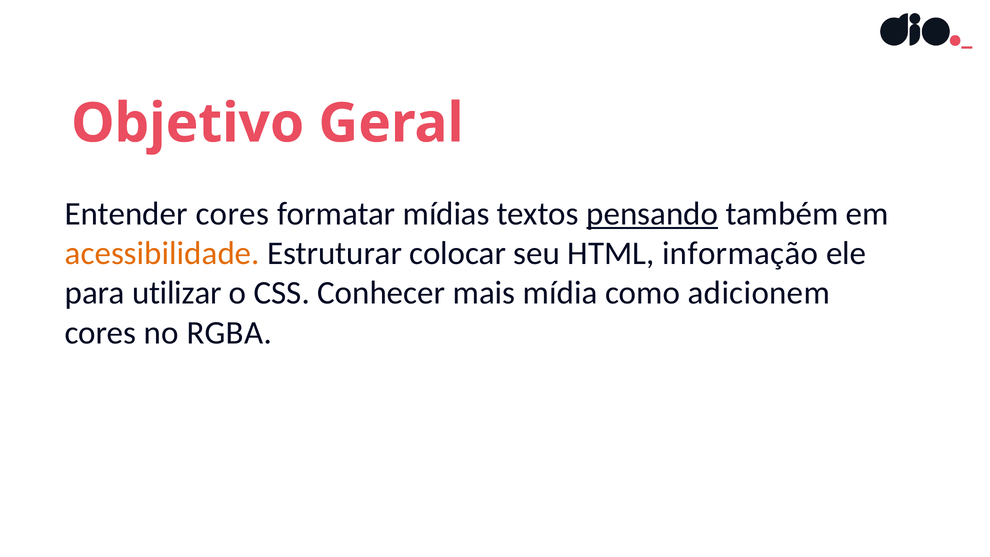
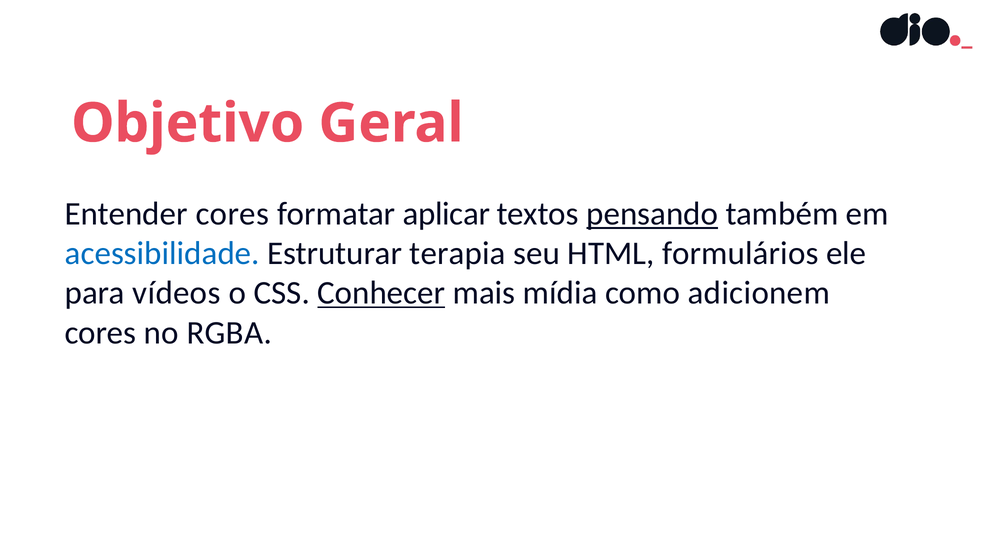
mídias: mídias -> aplicar
acessibilidade colour: orange -> blue
colocar: colocar -> terapia
informação: informação -> formulários
utilizar: utilizar -> vídeos
Conhecer underline: none -> present
